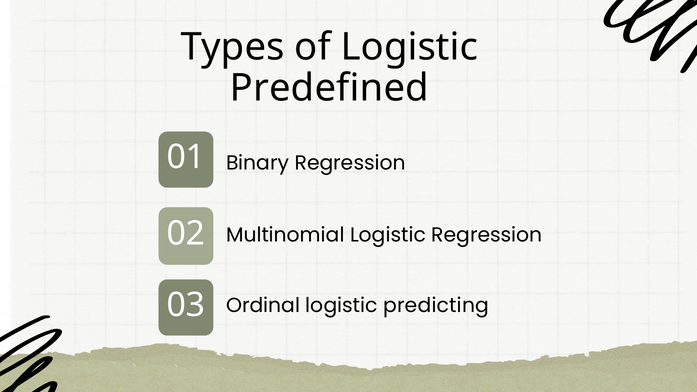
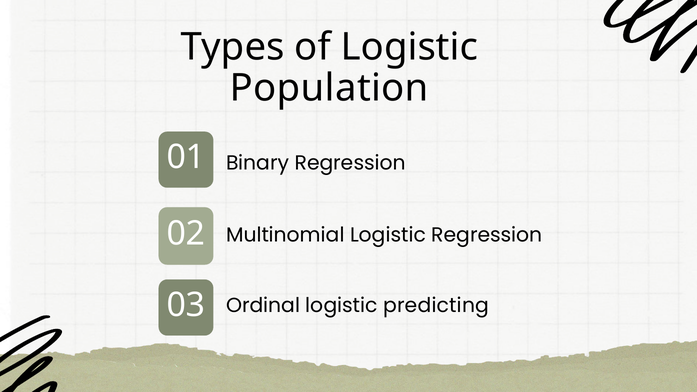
Predefined: Predefined -> Population
